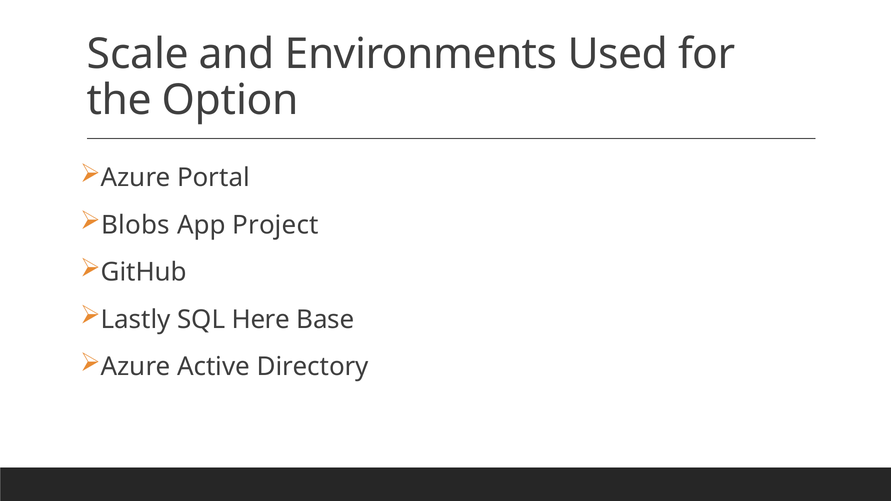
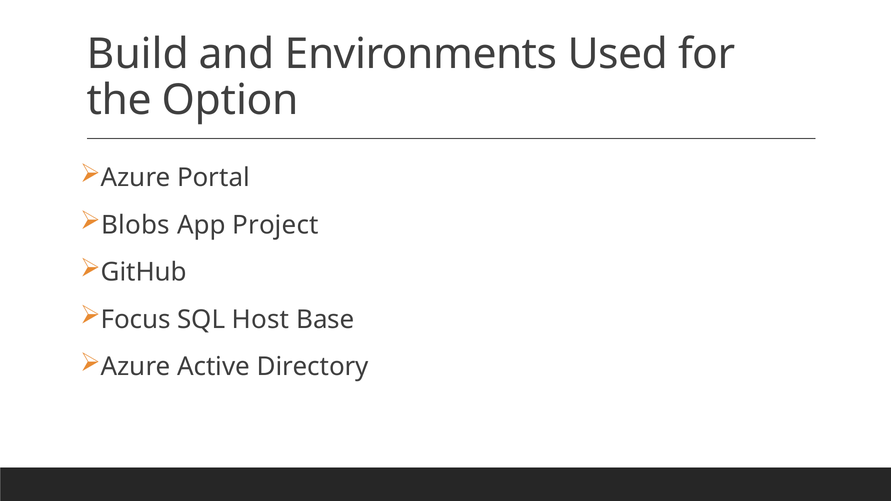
Scale: Scale -> Build
Lastly: Lastly -> Focus
Here: Here -> Host
